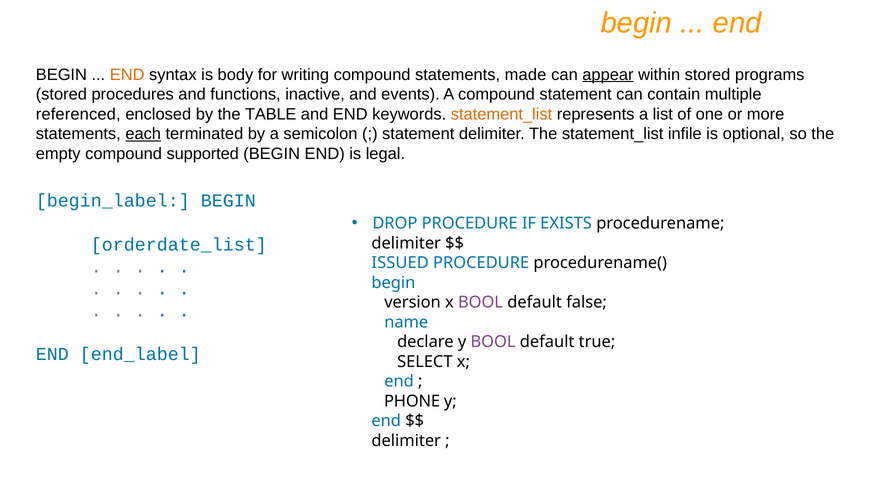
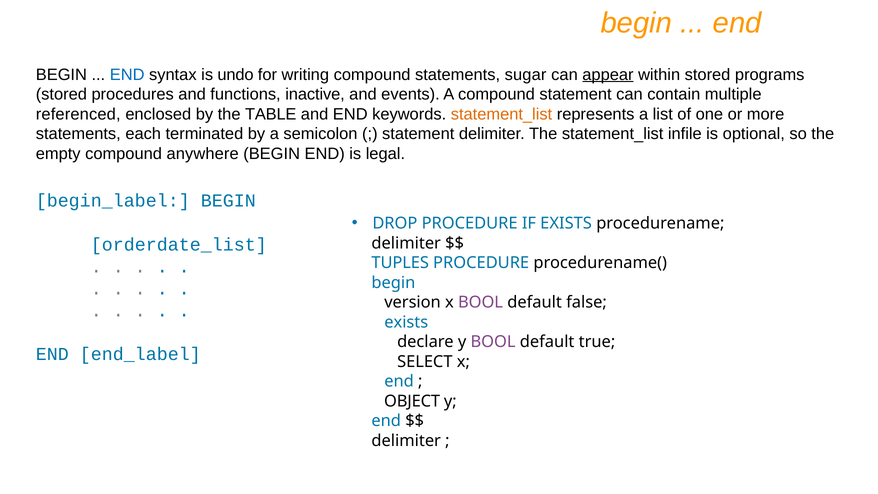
END at (127, 75) colour: orange -> blue
body: body -> undo
made: made -> sugar
each underline: present -> none
supported: supported -> anywhere
ISSUED: ISSUED -> TUPLES
name at (406, 322): name -> exists
PHONE: PHONE -> OBJECT
